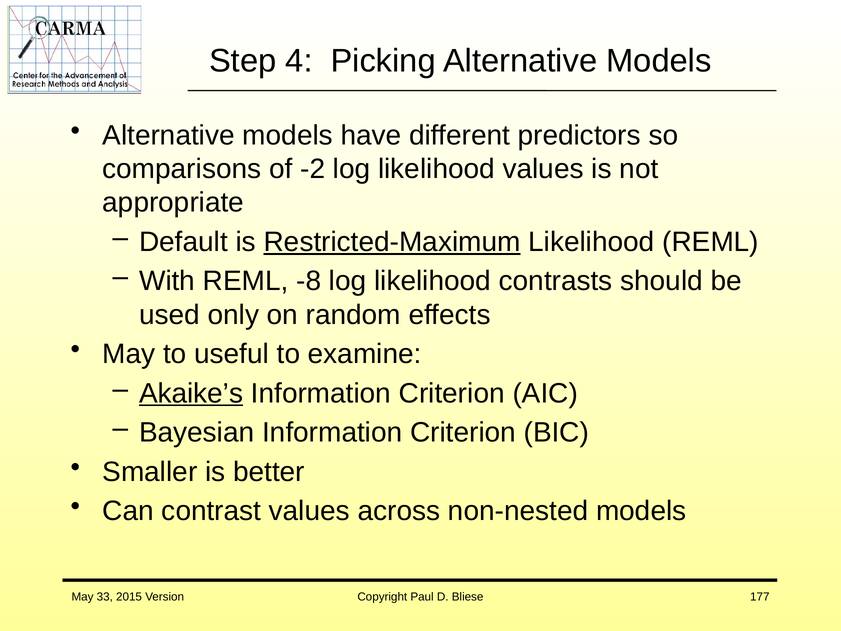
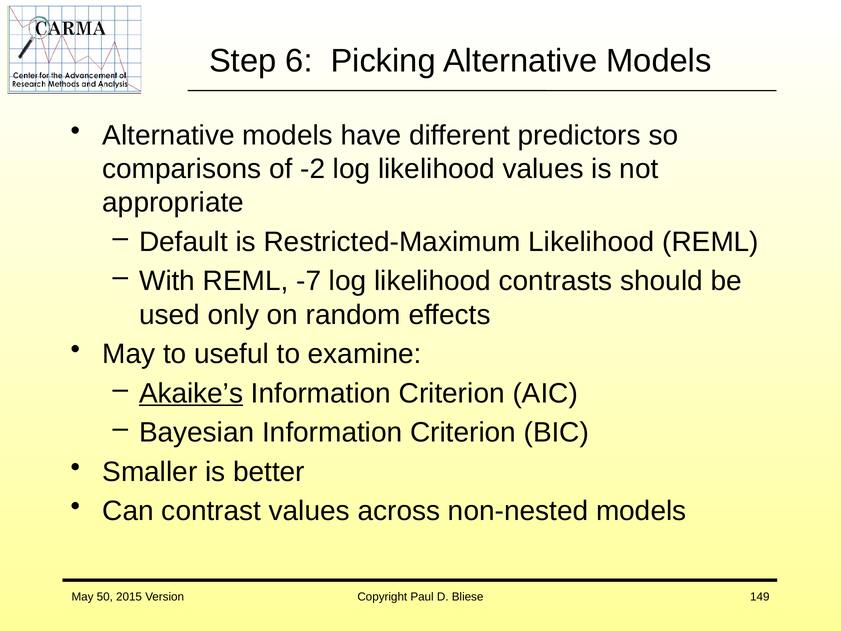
4: 4 -> 6
Restricted-Maximum underline: present -> none
-8: -8 -> -7
33: 33 -> 50
177: 177 -> 149
